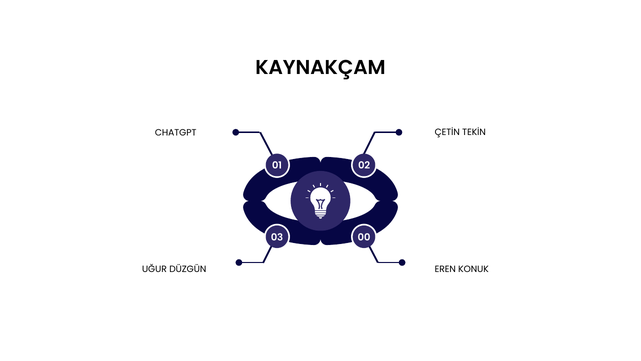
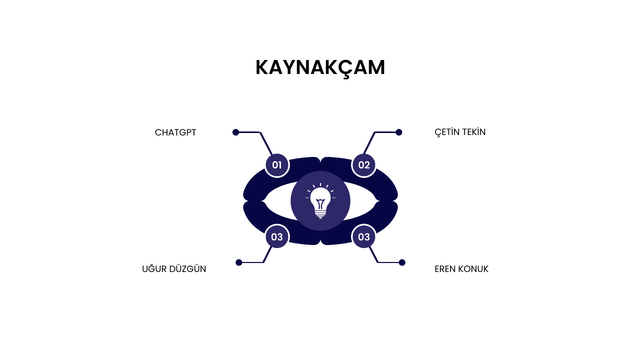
03 00: 00 -> 03
